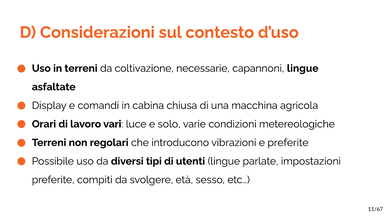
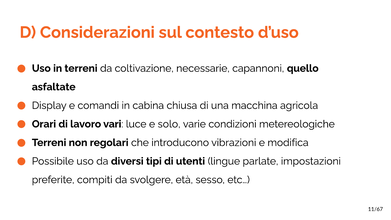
capannoni lingue: lingue -> quello
e preferite: preferite -> modifica
